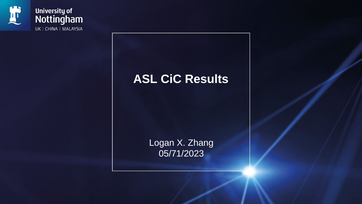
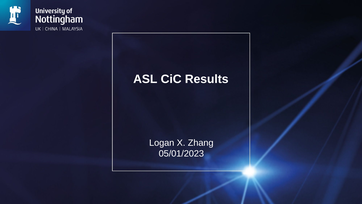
05/71/2023: 05/71/2023 -> 05/01/2023
